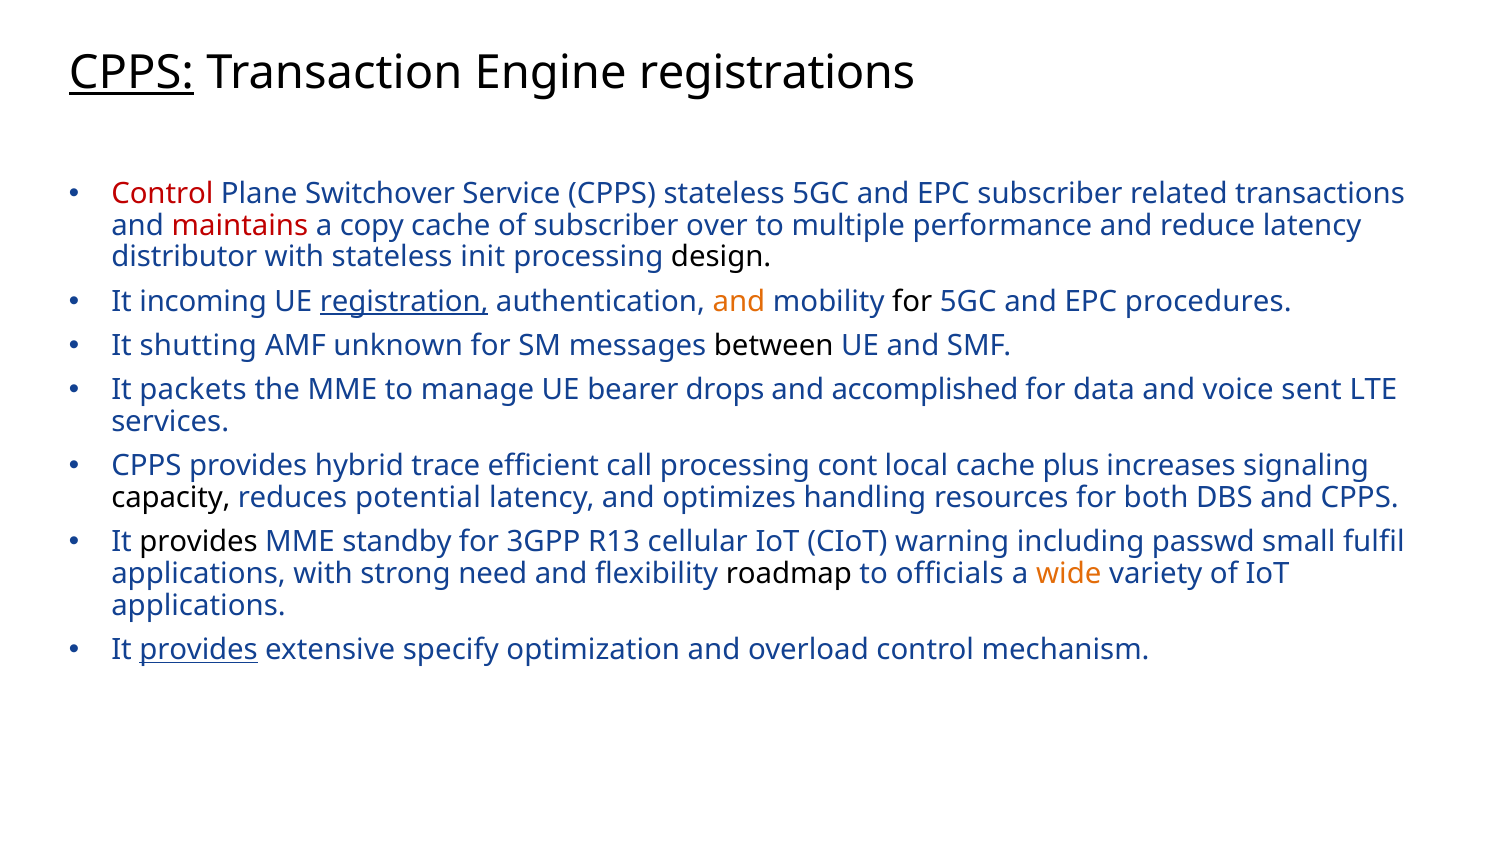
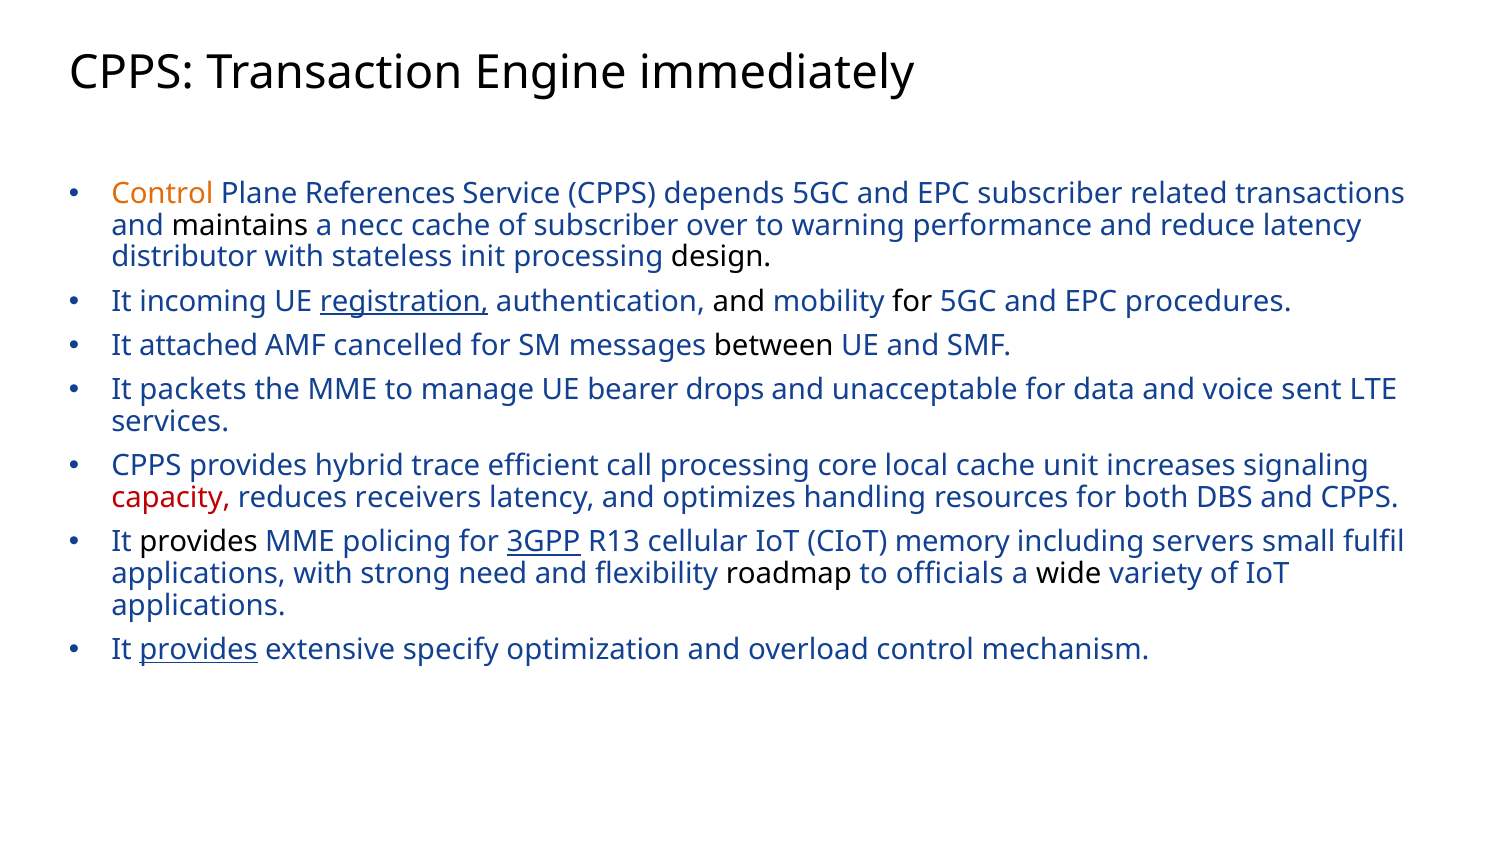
CPPS at (131, 73) underline: present -> none
registrations: registrations -> immediately
Control at (162, 194) colour: red -> orange
Switchover: Switchover -> References
CPPS stateless: stateless -> depends
maintains colour: red -> black
copy: copy -> necc
multiple: multiple -> warning
and at (739, 302) colour: orange -> black
shutting: shutting -> attached
unknown: unknown -> cancelled
accomplished: accomplished -> unacceptable
cont: cont -> core
plus: plus -> unit
capacity colour: black -> red
potential: potential -> receivers
standby: standby -> policing
3GPP underline: none -> present
warning: warning -> memory
passwd: passwd -> servers
wide colour: orange -> black
